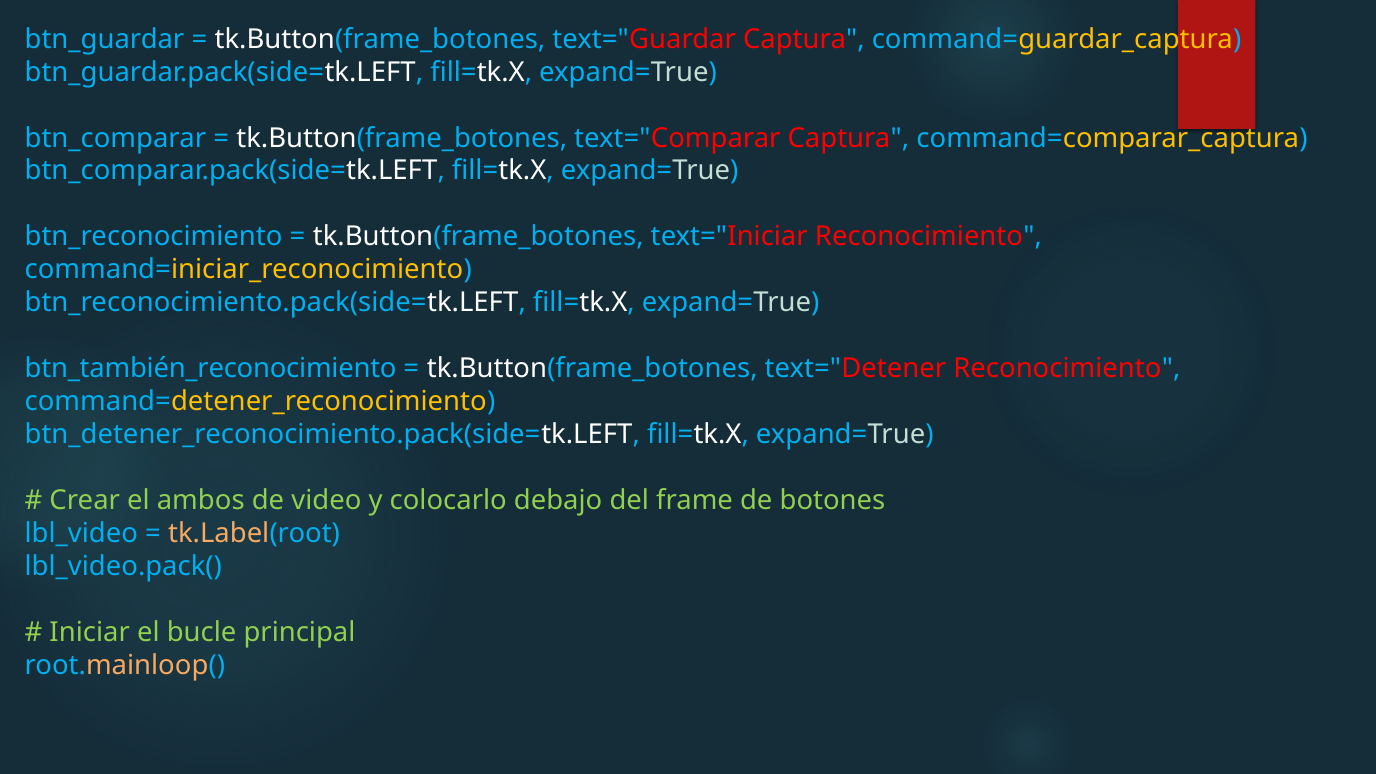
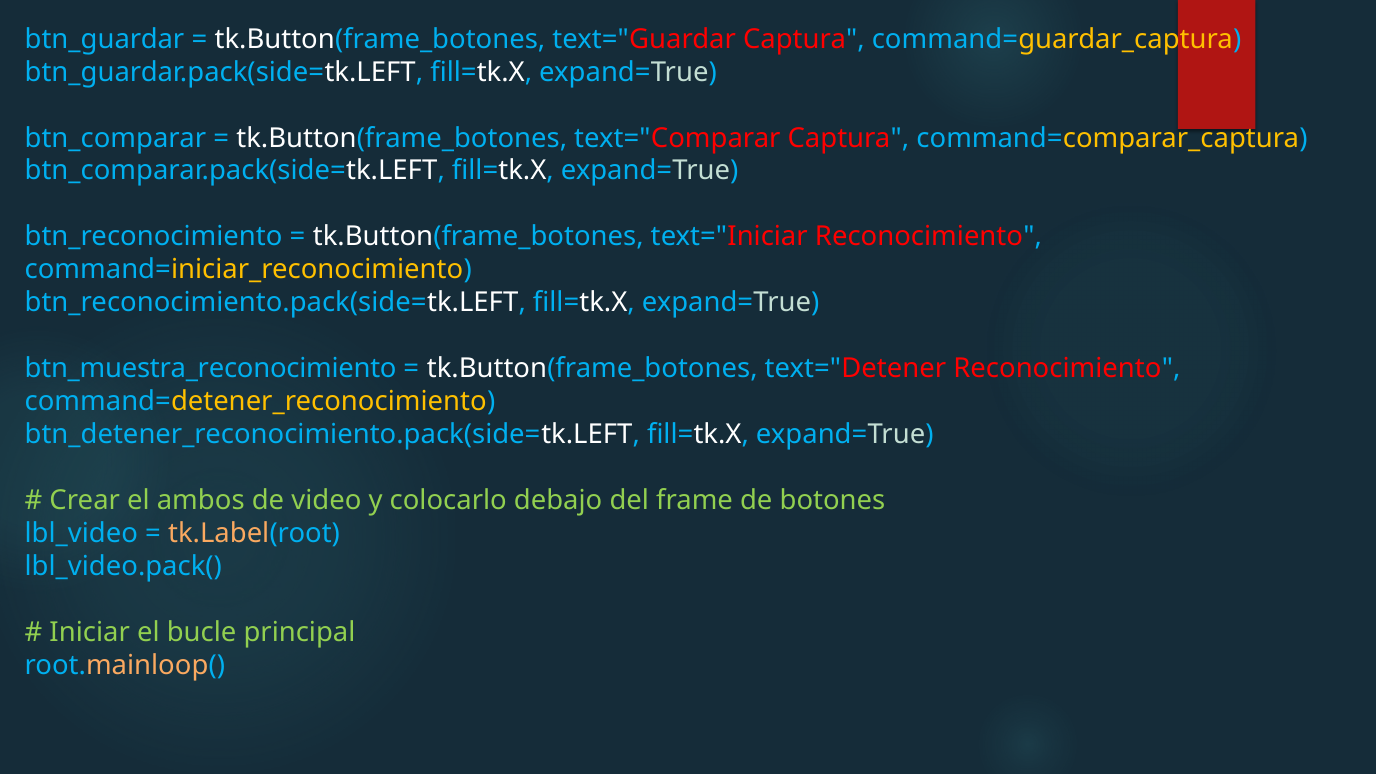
btn_también_reconocimiento: btn_también_reconocimiento -> btn_muestra_reconocimiento
